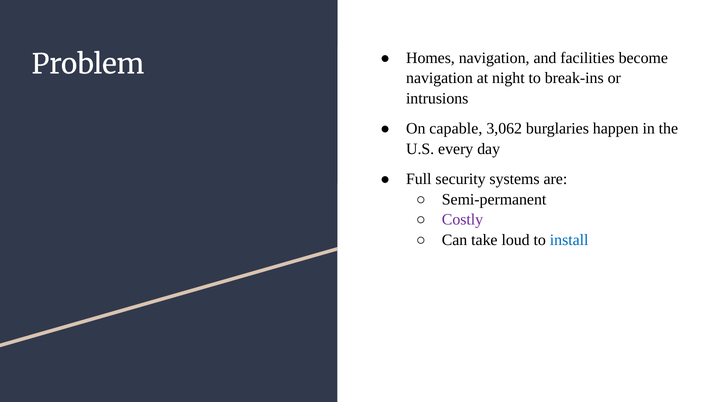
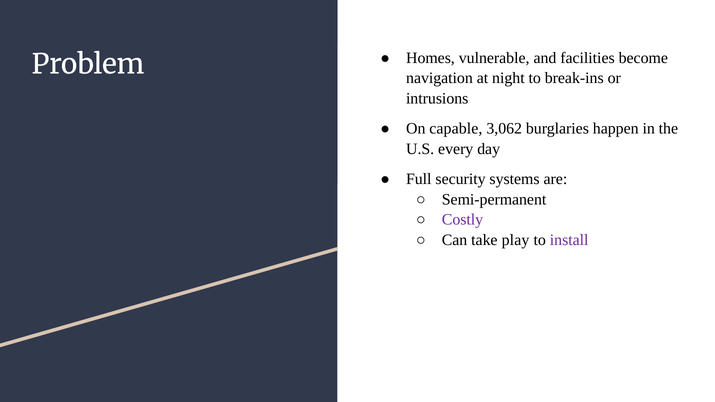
Homes navigation: navigation -> vulnerable
loud: loud -> play
install colour: blue -> purple
